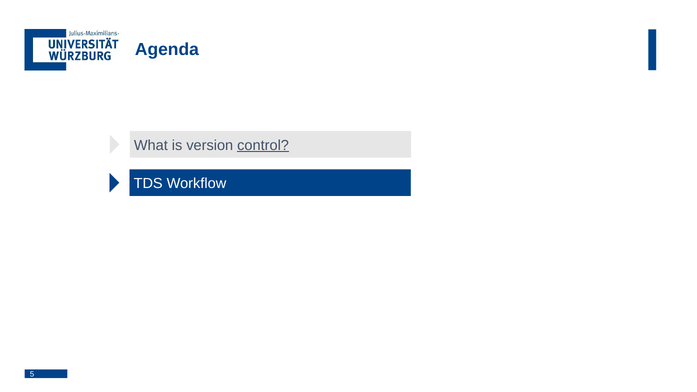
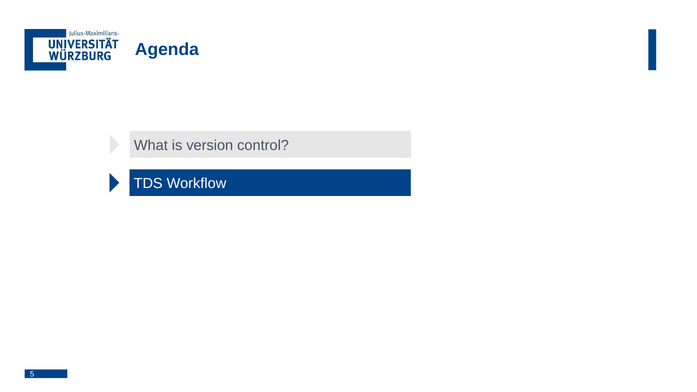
control underline: present -> none
